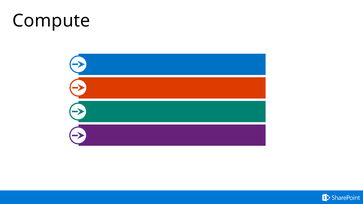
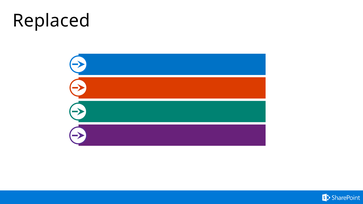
Compute: Compute -> Replaced
